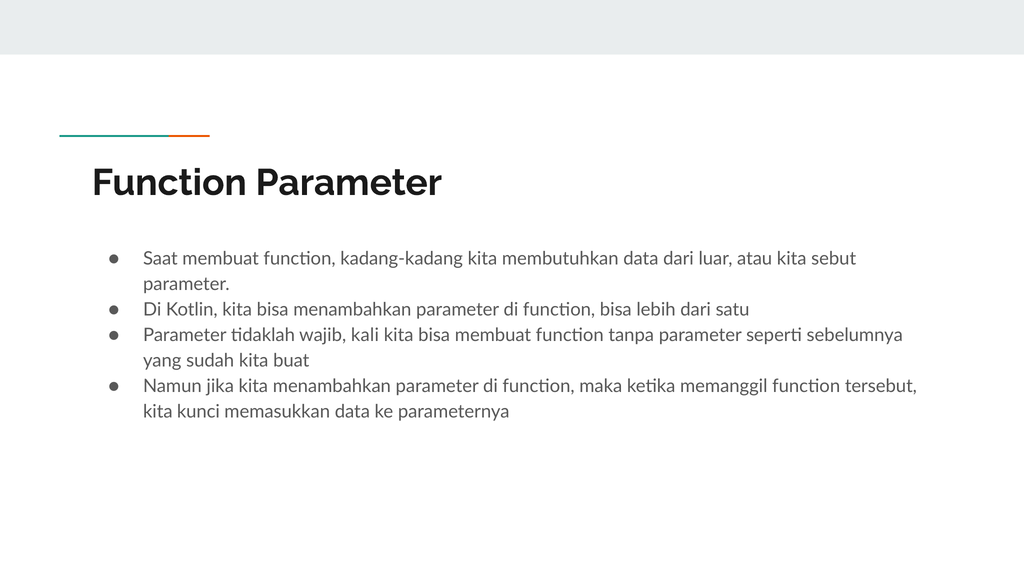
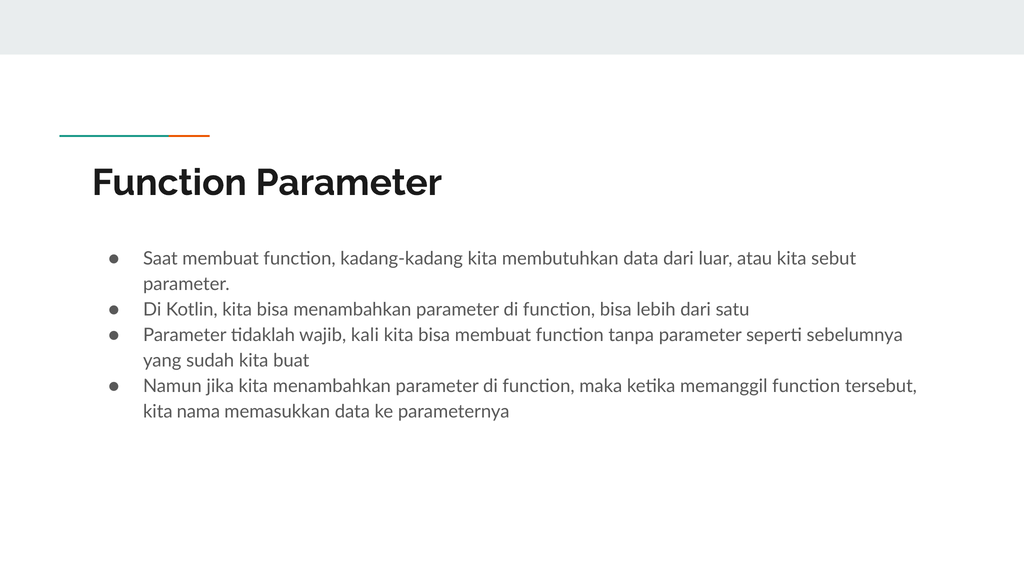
kunci: kunci -> nama
